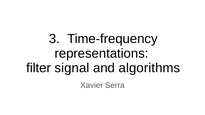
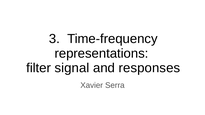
algorithms: algorithms -> responses
